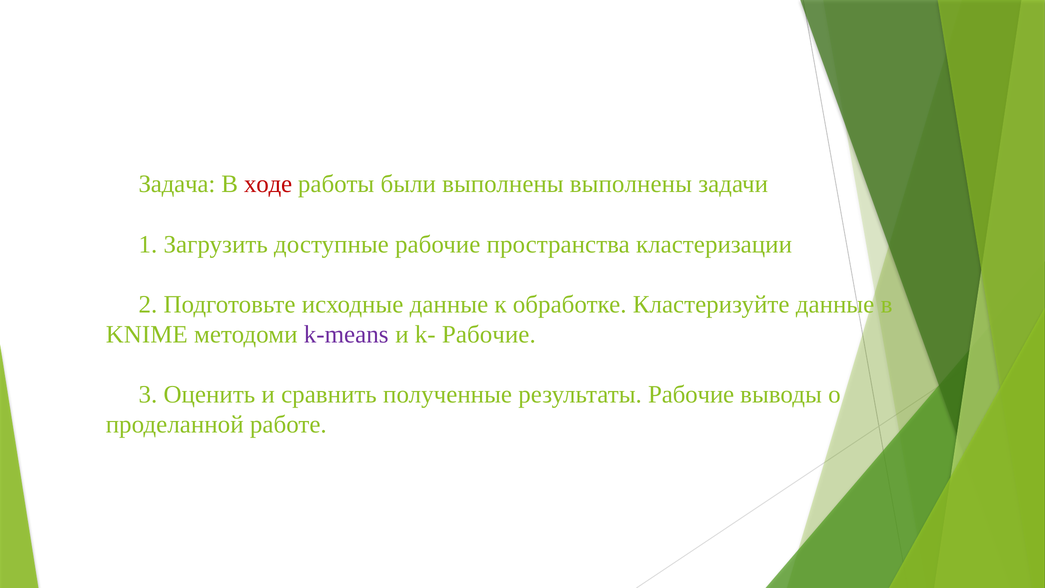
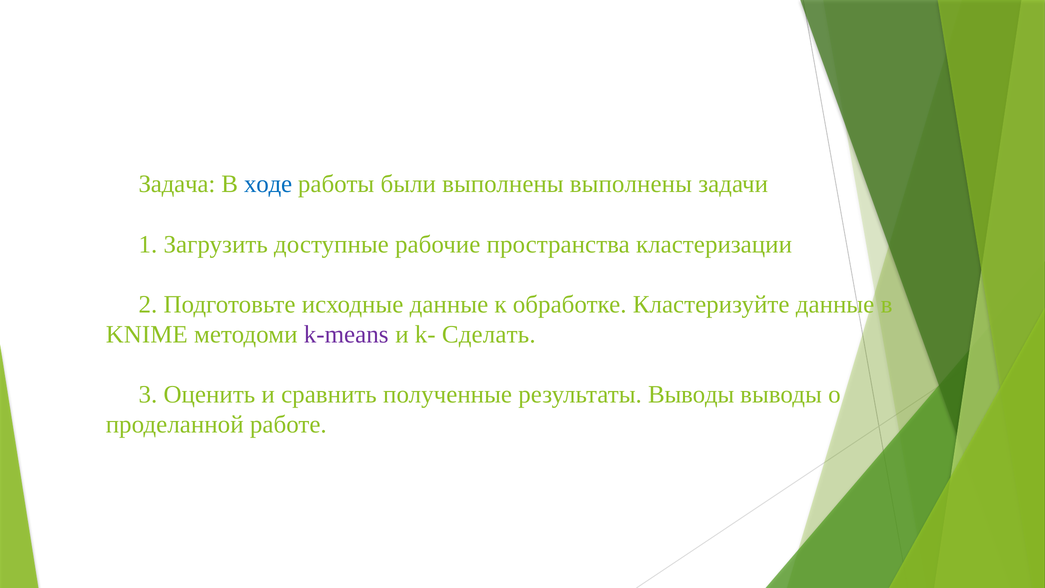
ходе colour: red -> blue
k- Рабочие: Рабочие -> Сделать
результаты Рабочие: Рабочие -> Выводы
